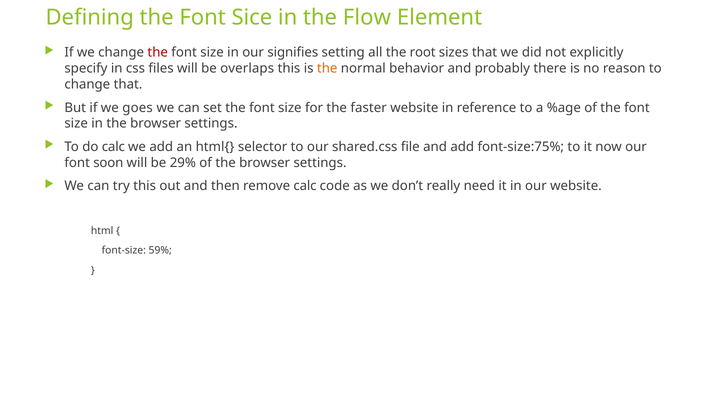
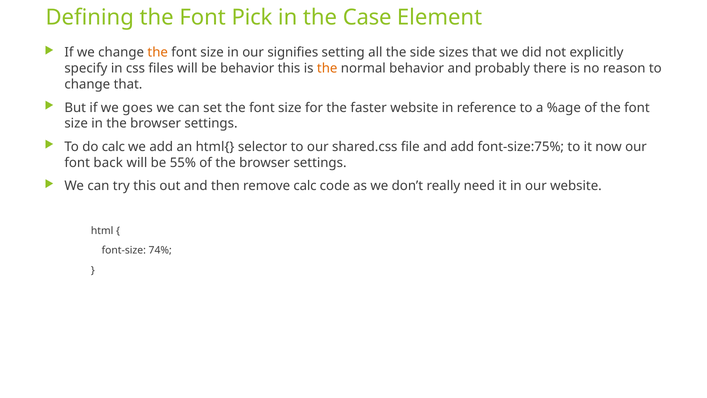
Sice: Sice -> Pick
Flow: Flow -> Case
the at (158, 53) colour: red -> orange
root: root -> side
be overlaps: overlaps -> behavior
soon: soon -> back
29%: 29% -> 55%
59%: 59% -> 74%
